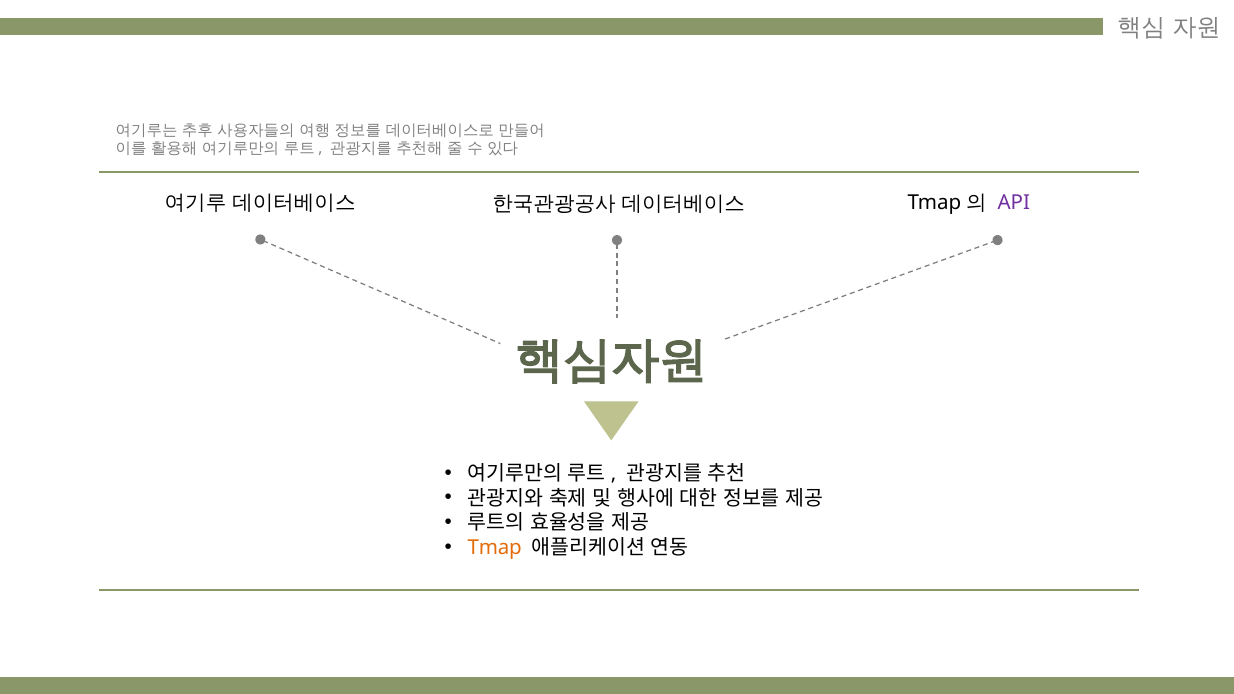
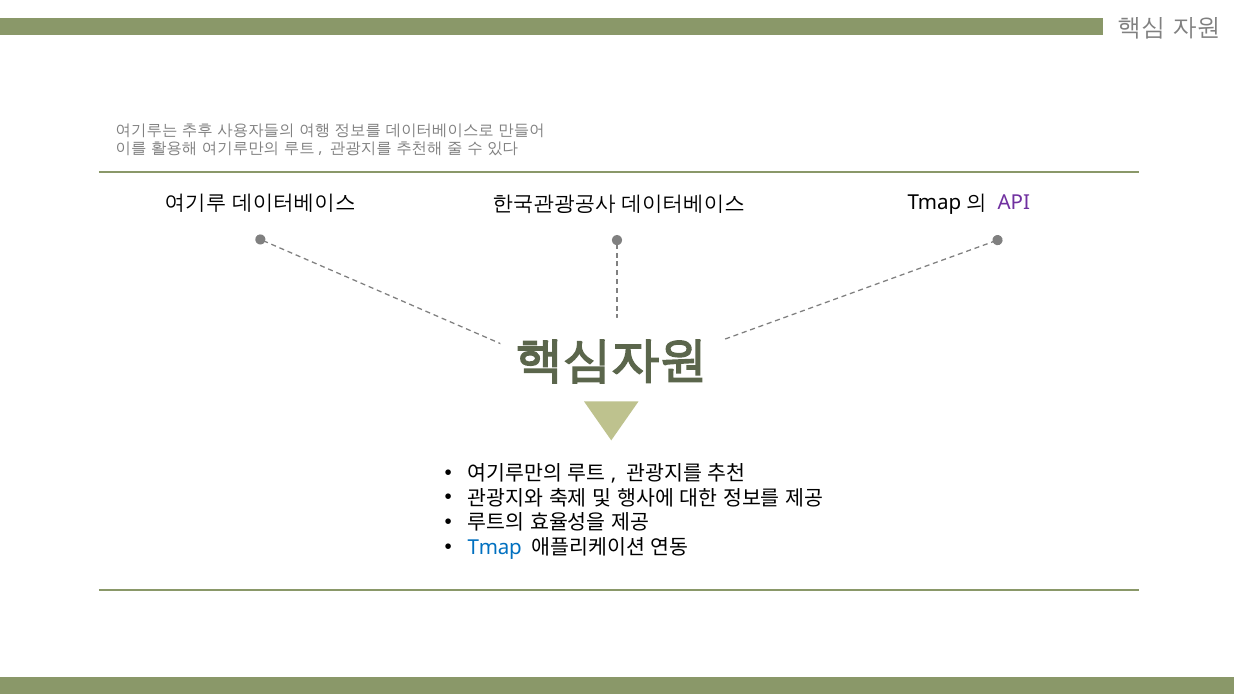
Tmap colour: orange -> blue
